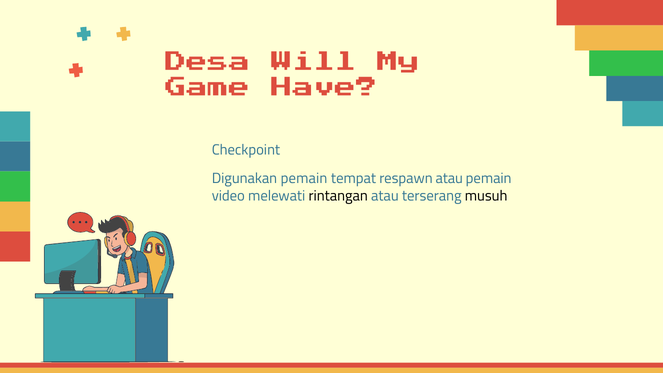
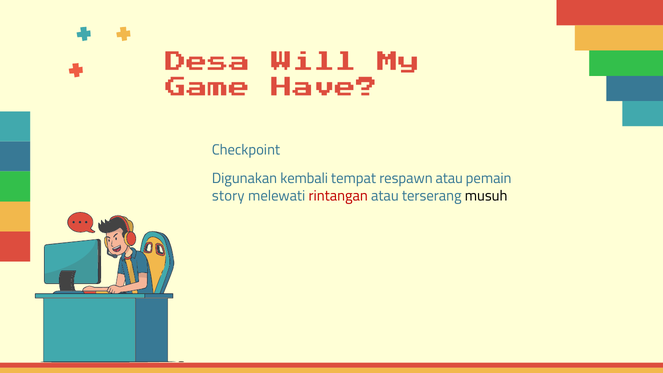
Digunakan pemain: pemain -> kembali
video: video -> story
rintangan colour: black -> red
